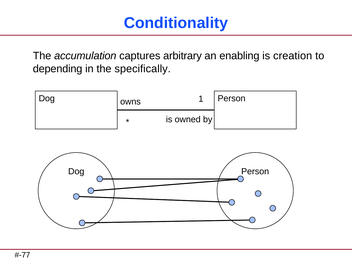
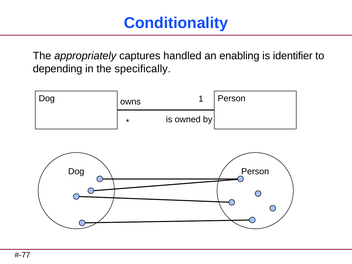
accumulation: accumulation -> appropriately
arbitrary: arbitrary -> handled
creation: creation -> identifier
